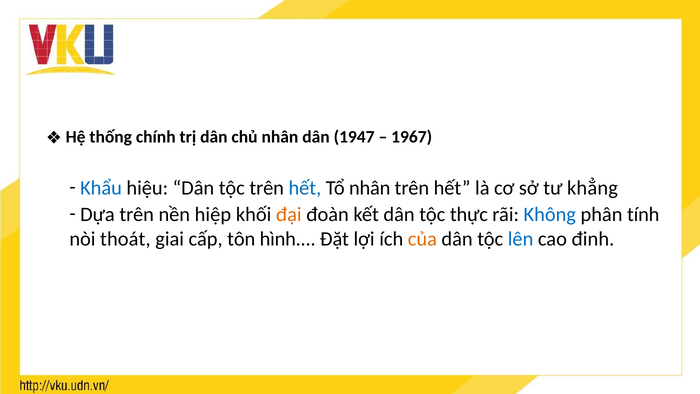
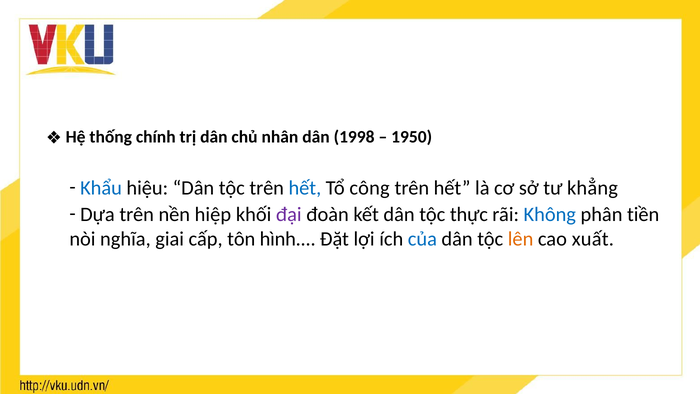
1947: 1947 -> 1998
1967: 1967 -> 1950
Tổ nhân: nhân -> công
đại colour: orange -> purple
tính: tính -> tiền
thoát: thoát -> nghĩa
của colour: orange -> blue
lên colour: blue -> orange
đinh: đinh -> xuất
